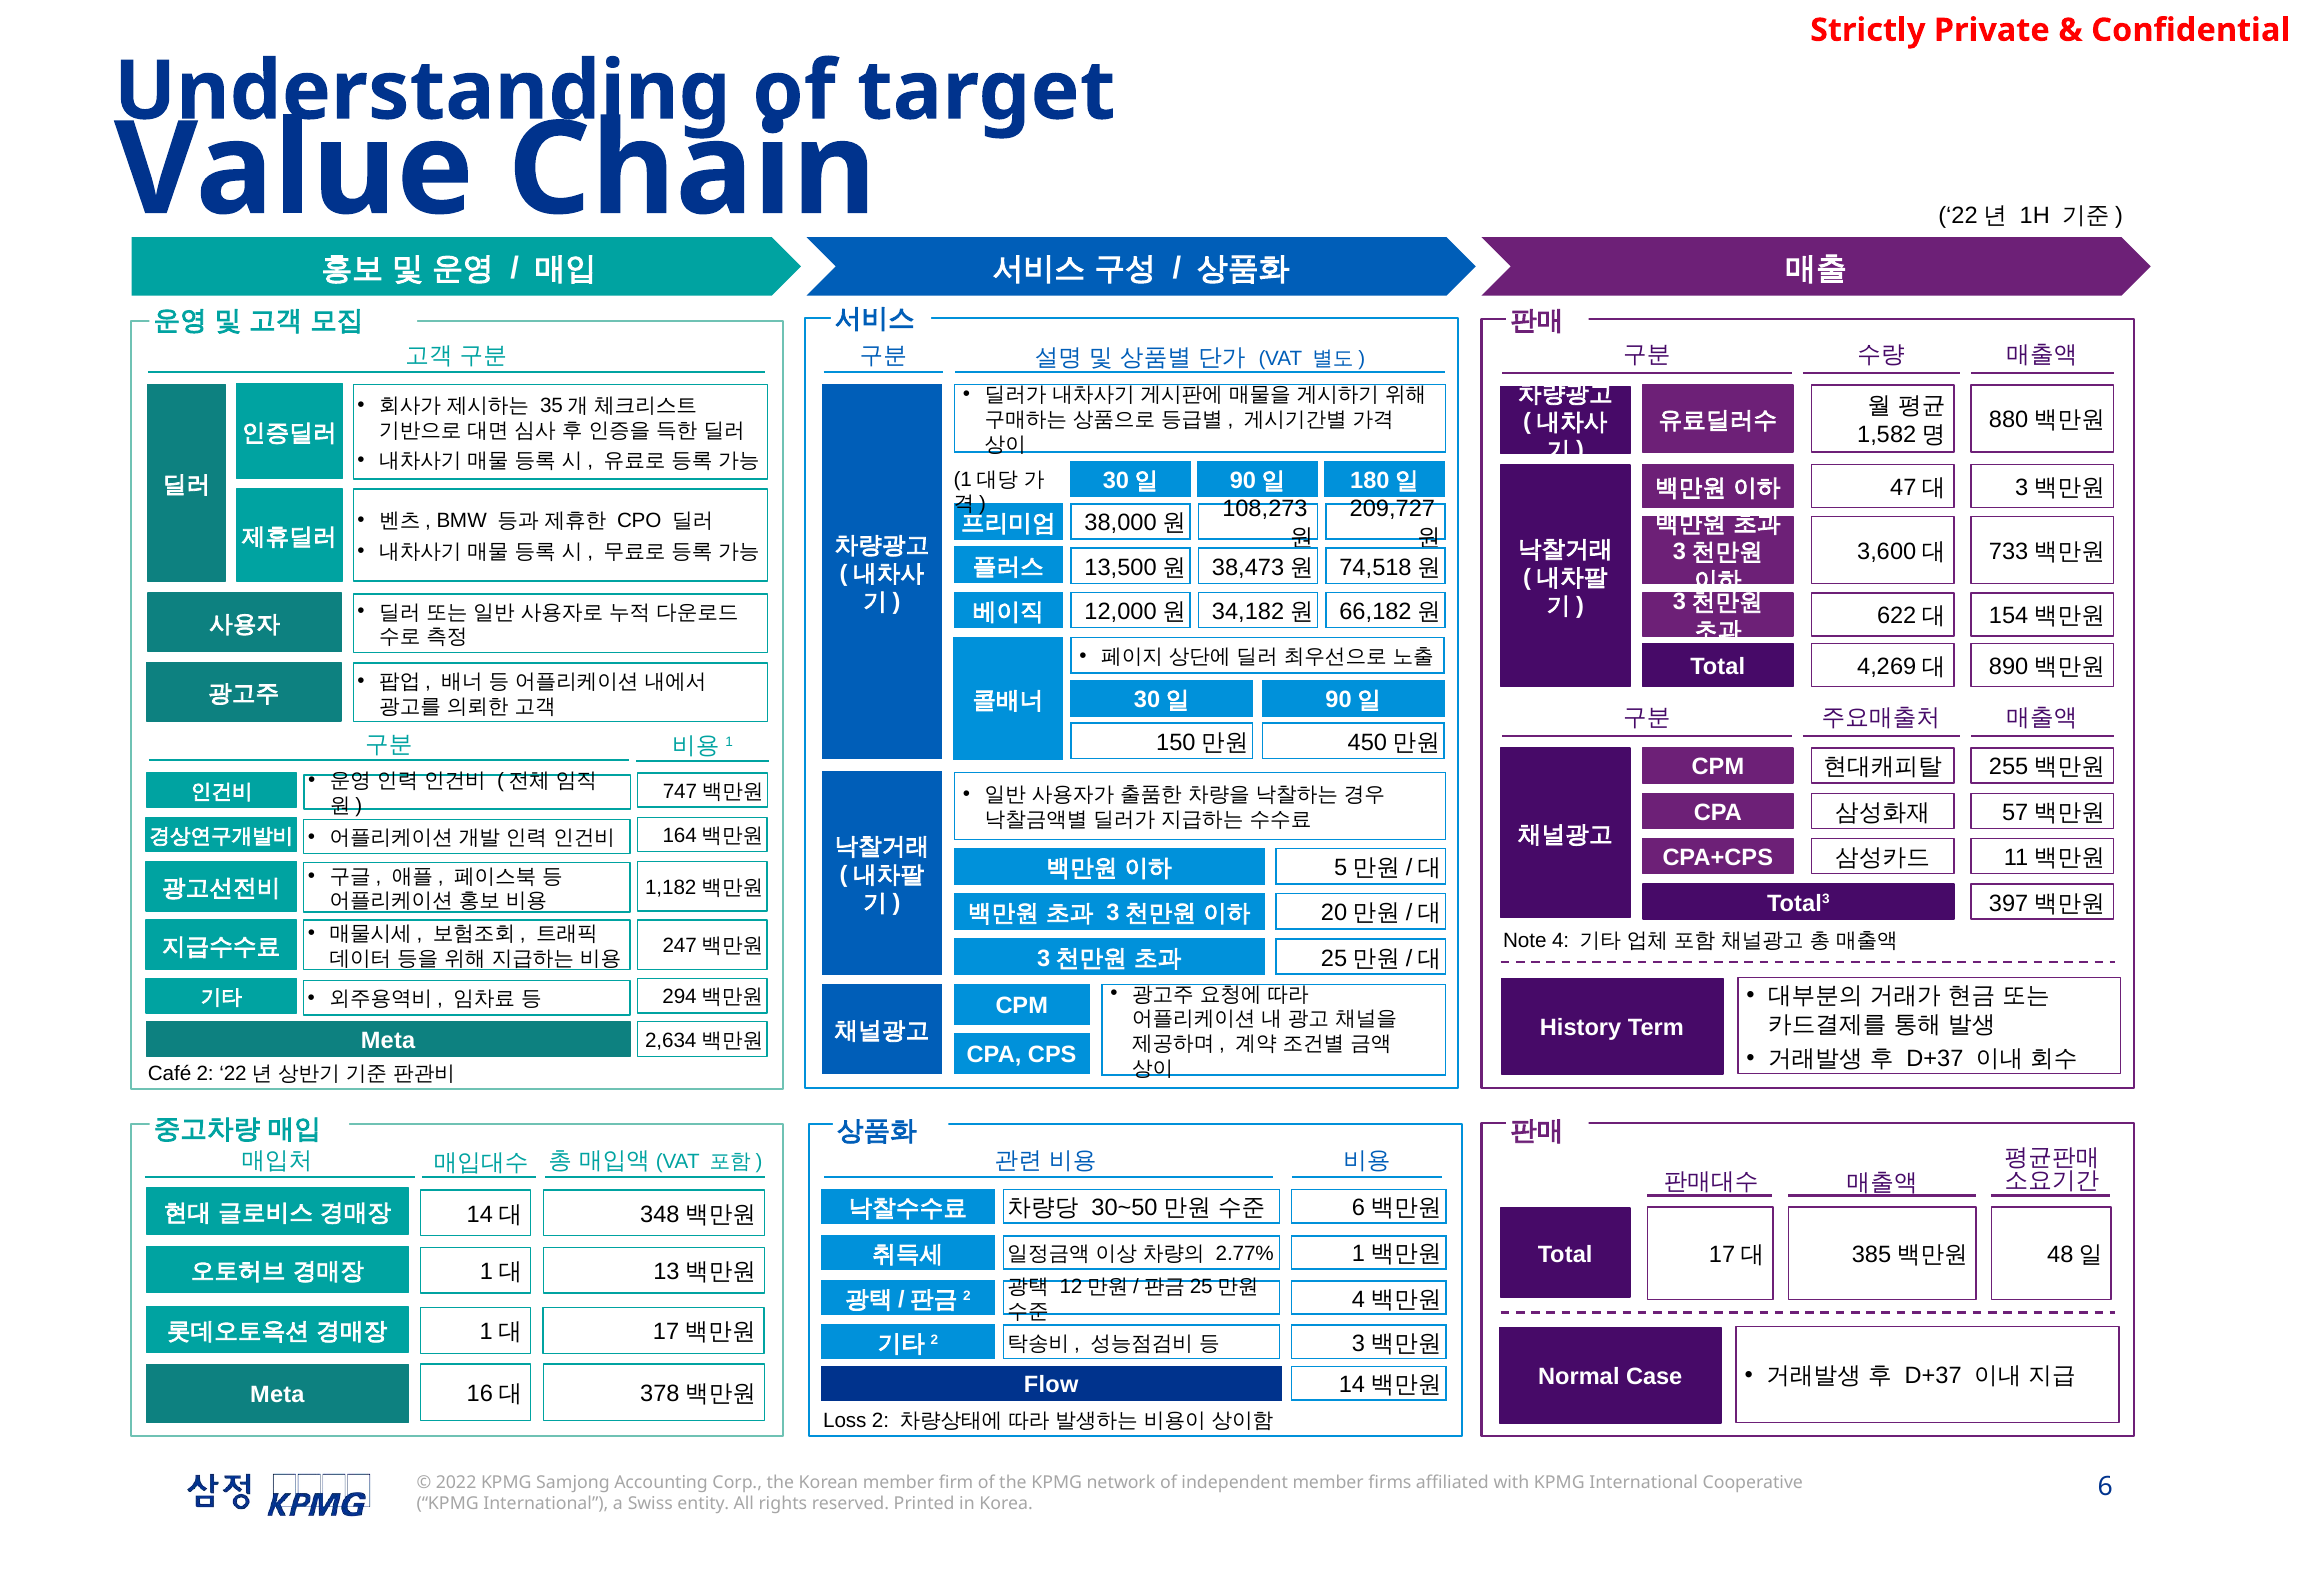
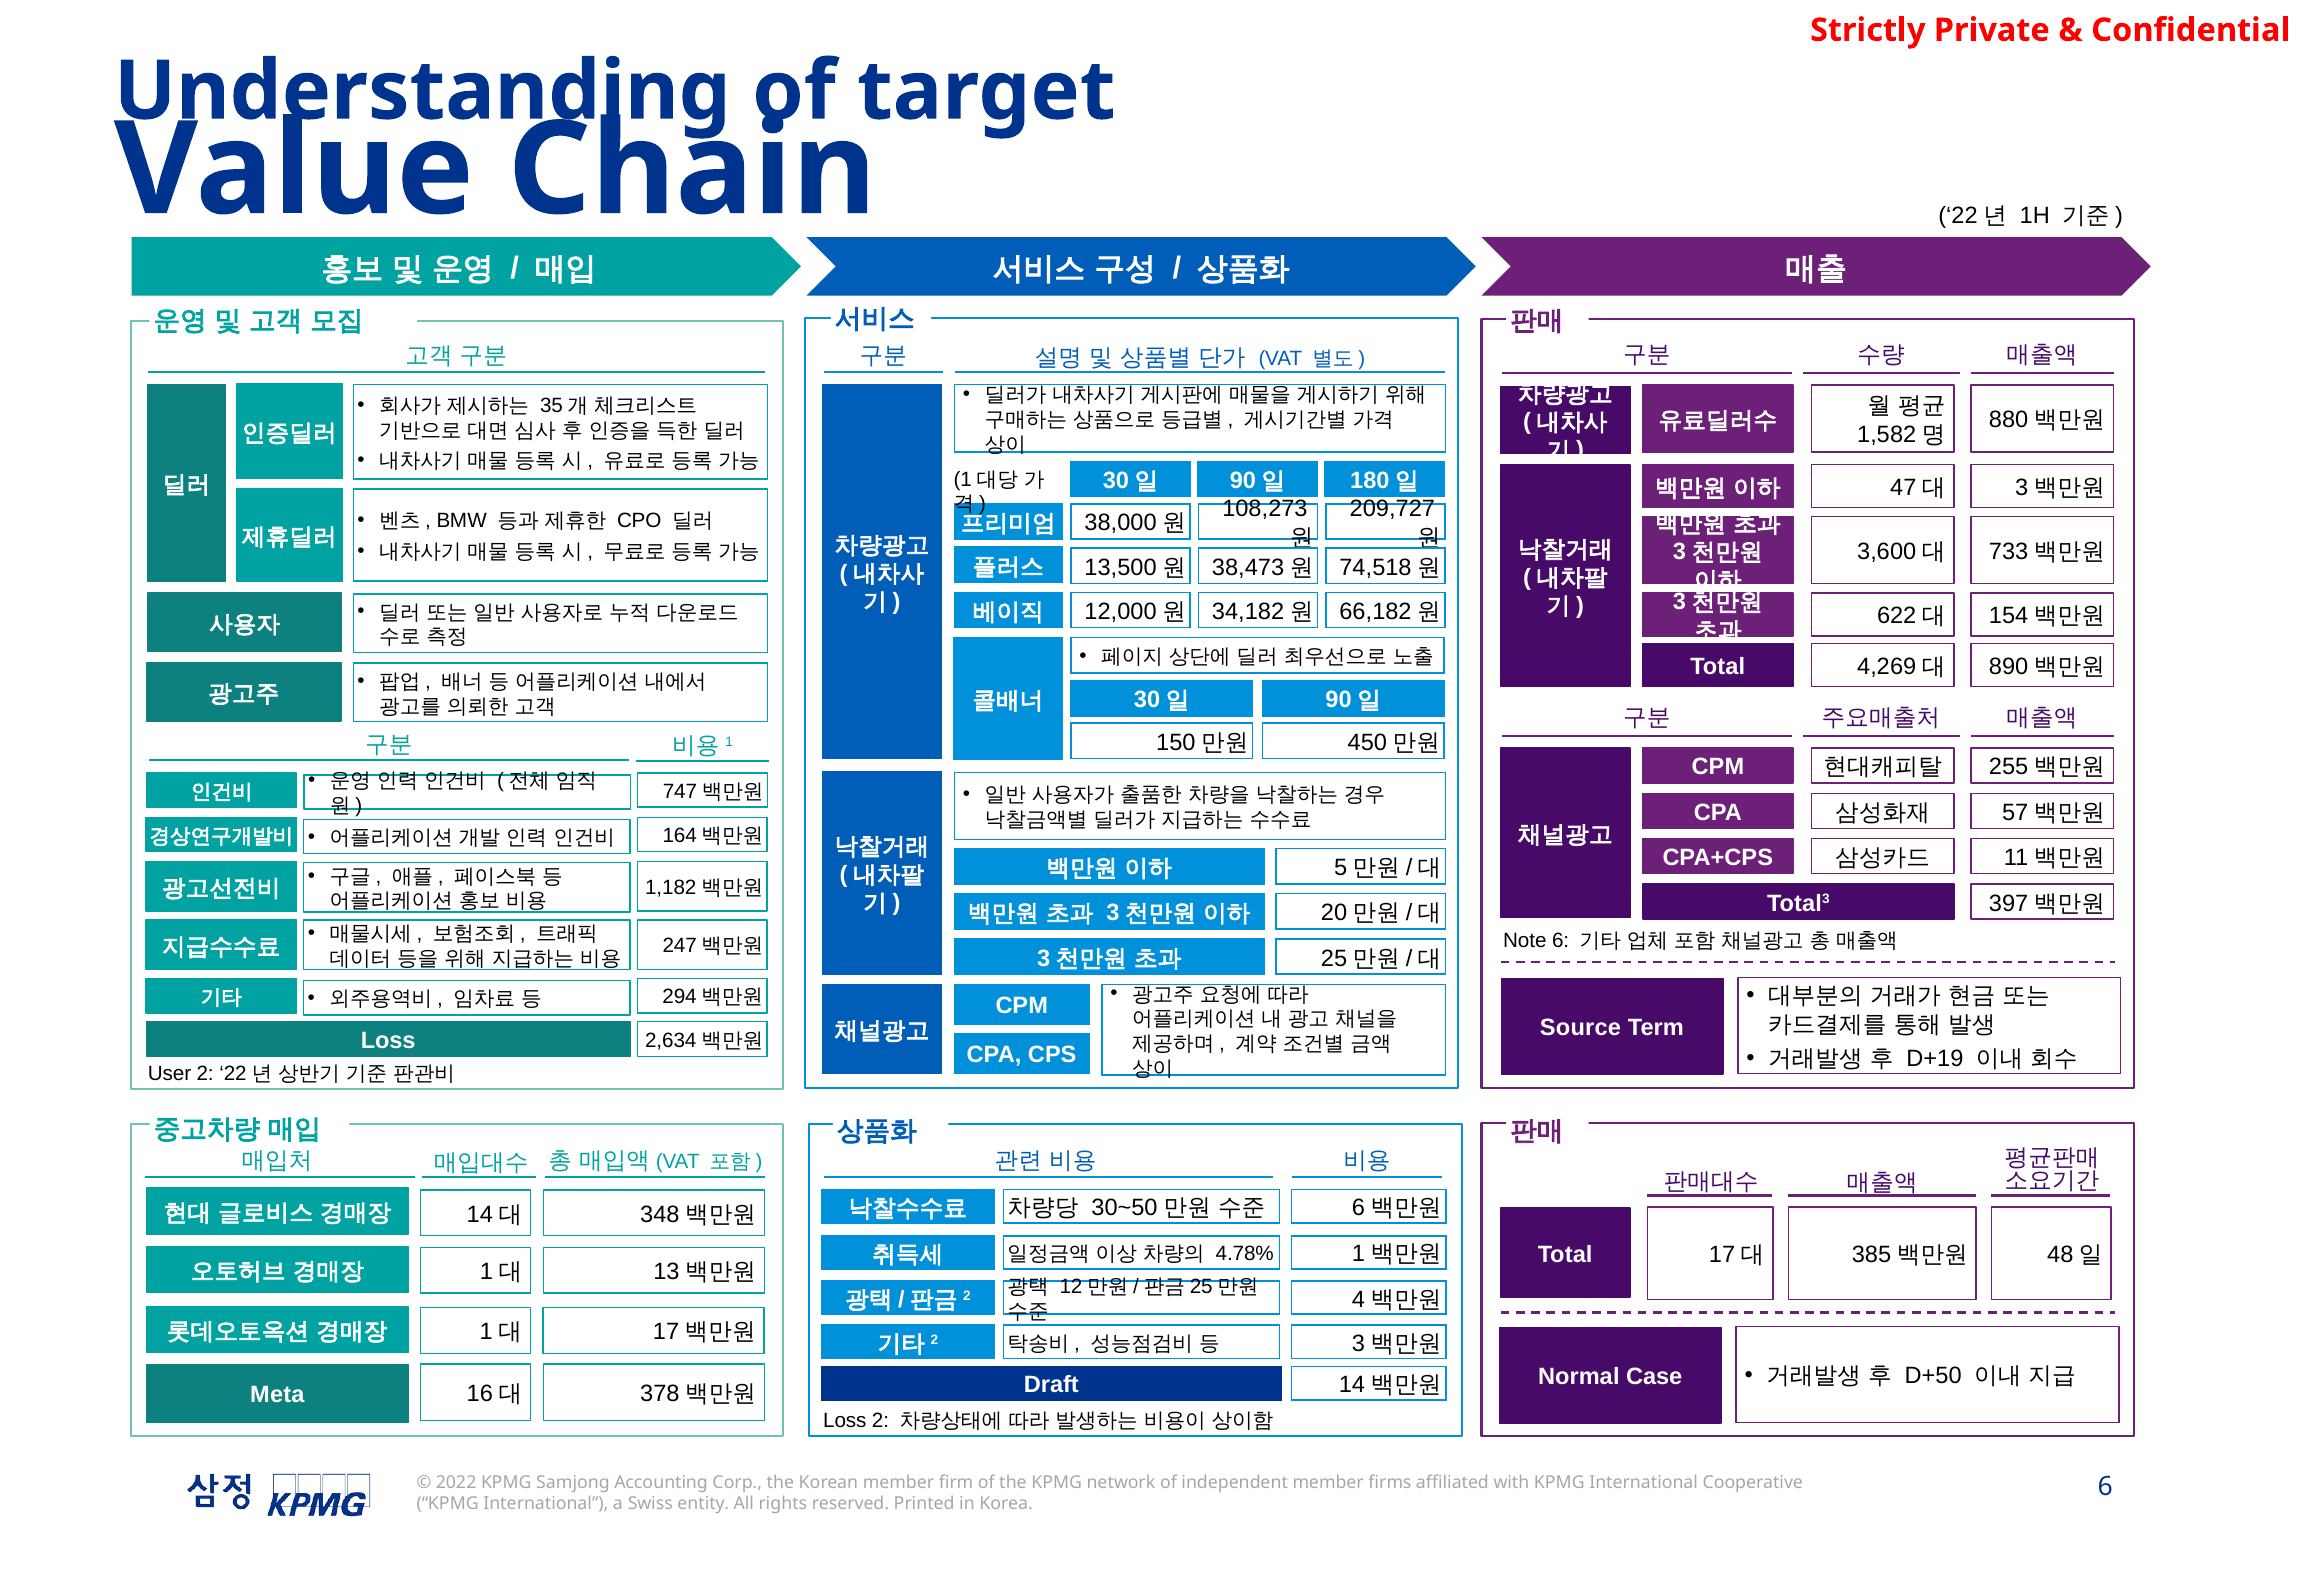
Note 4: 4 -> 6
History: History -> Source
Meta at (388, 1040): Meta -> Loss
D+37 at (1935, 1058): D+37 -> D+19
Café: Café -> User
2.77%: 2.77% -> 4.78%
D+37 at (1933, 1376): D+37 -> D+50
Flow: Flow -> Draft
